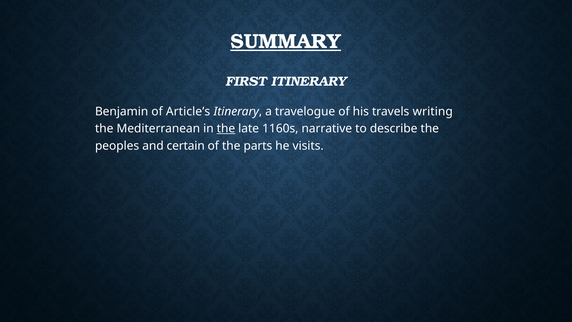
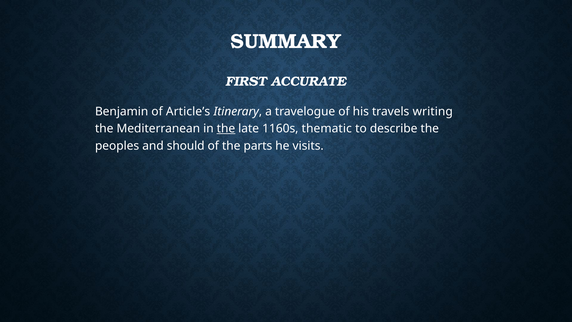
SUMMARY underline: present -> none
FIRST ITINERARY: ITINERARY -> ACCURATE
narrative: narrative -> thematic
certain: certain -> should
